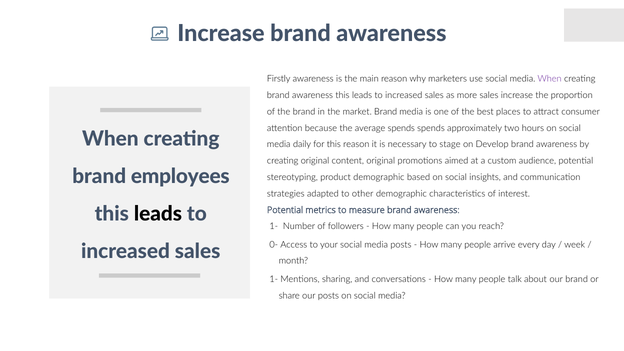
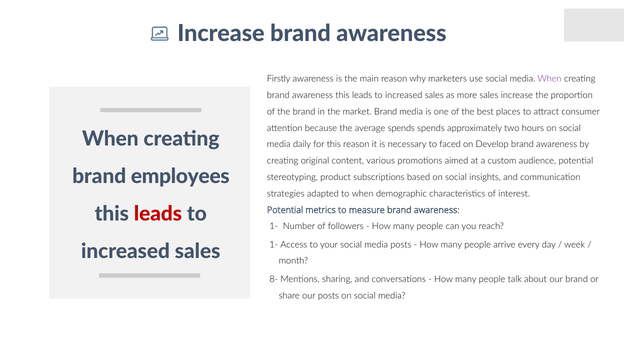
stage: stage -> faced
content original: original -> various
product demographic: demographic -> subscriptions
to other: other -> when
leads at (158, 214) colour: black -> red
0- at (274, 245): 0- -> 1-
1- at (274, 279): 1- -> 8-
